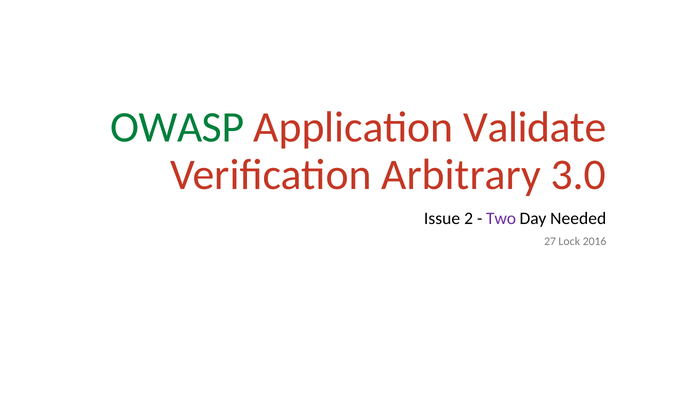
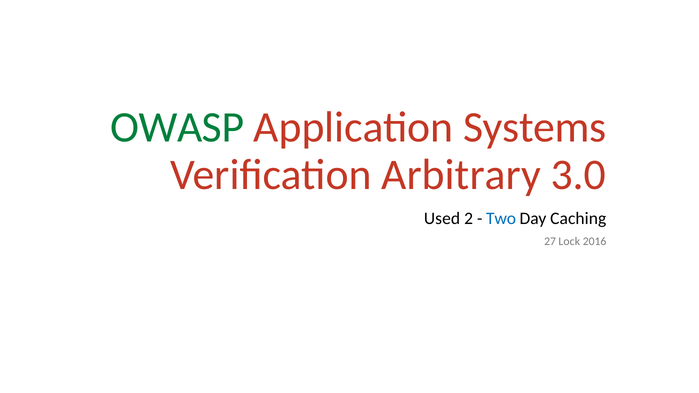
Validate: Validate -> Systems
Issue: Issue -> Used
Two colour: purple -> blue
Needed: Needed -> Caching
